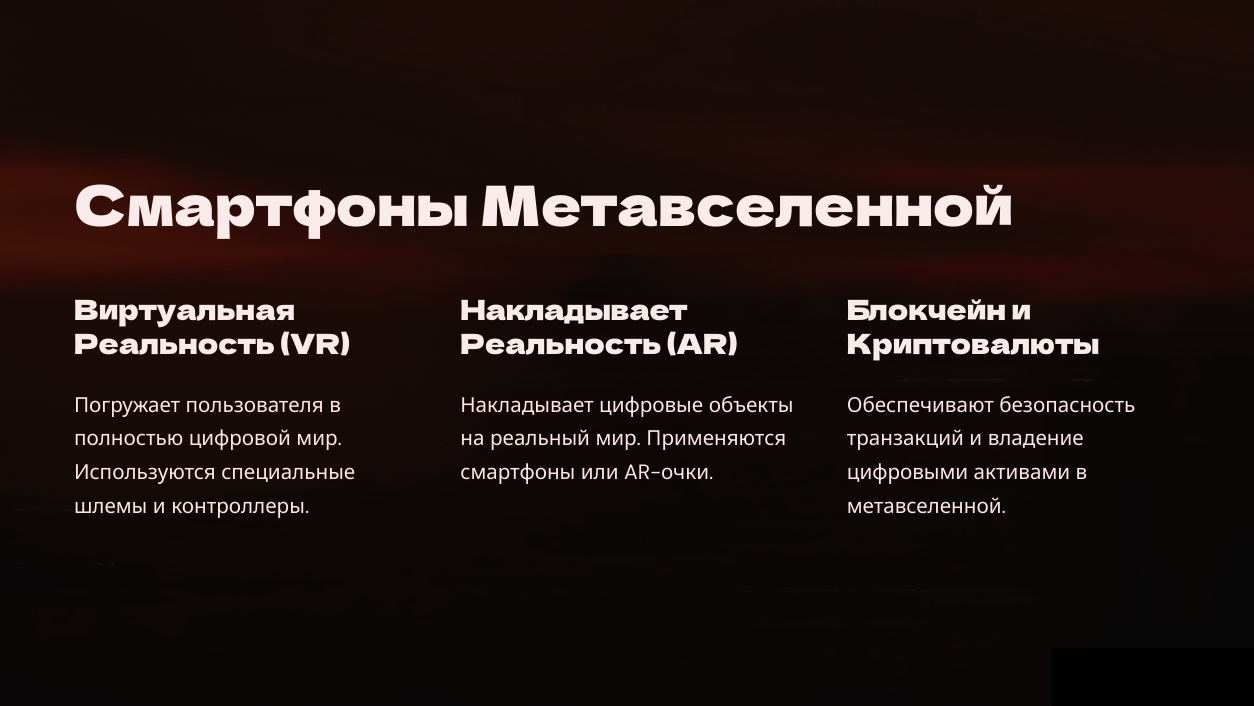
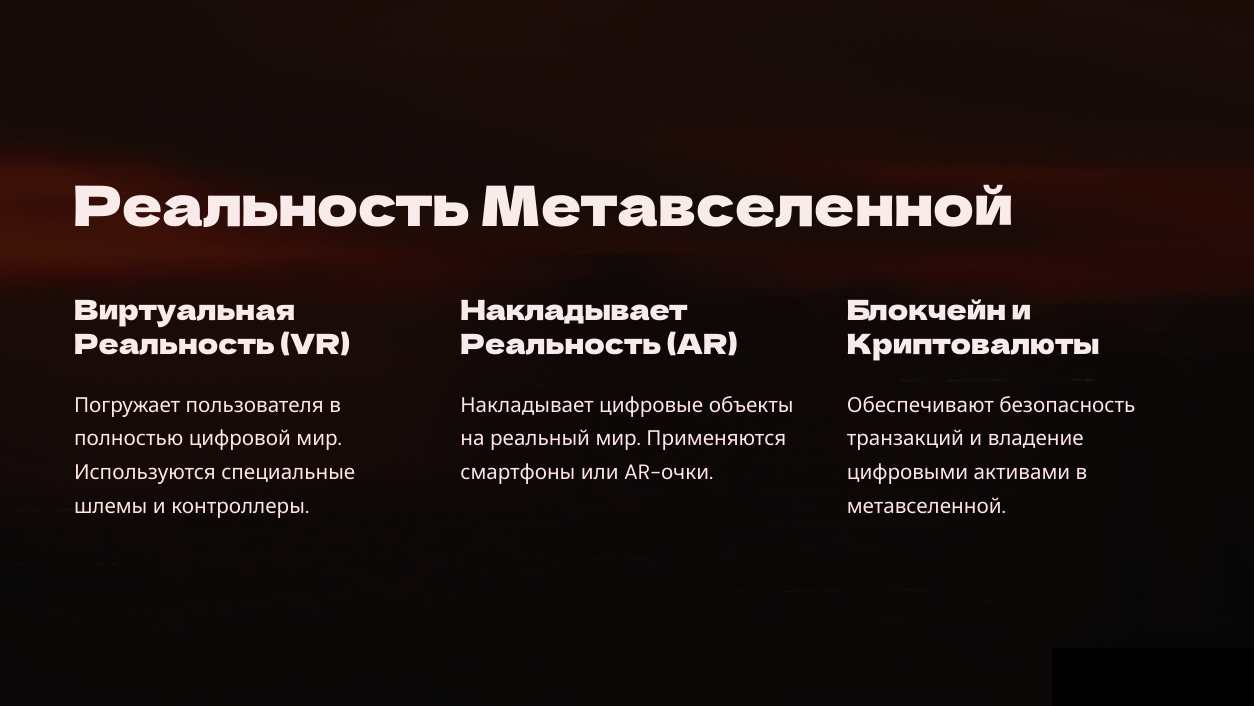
Смартфоны at (272, 208): Смартфоны -> Реальность
